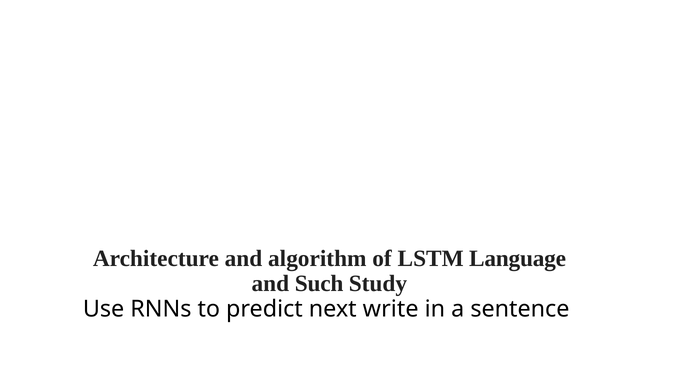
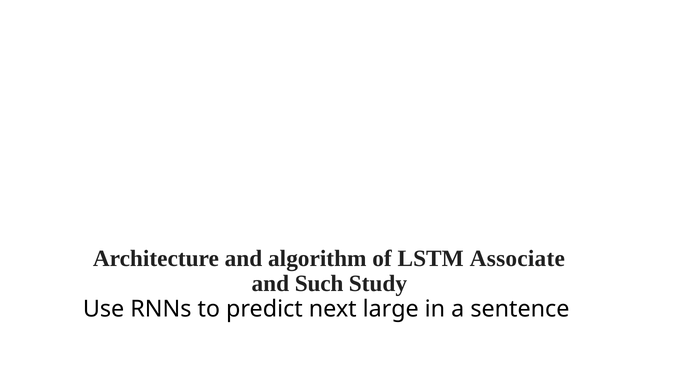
Language: Language -> Associate
write: write -> large
